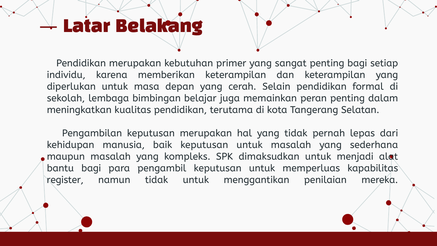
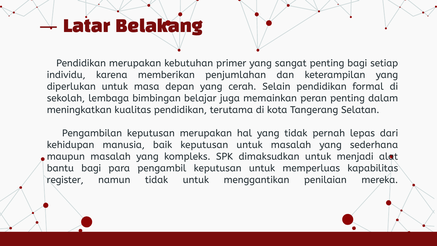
memberikan keterampilan: keterampilan -> penjumlahan
